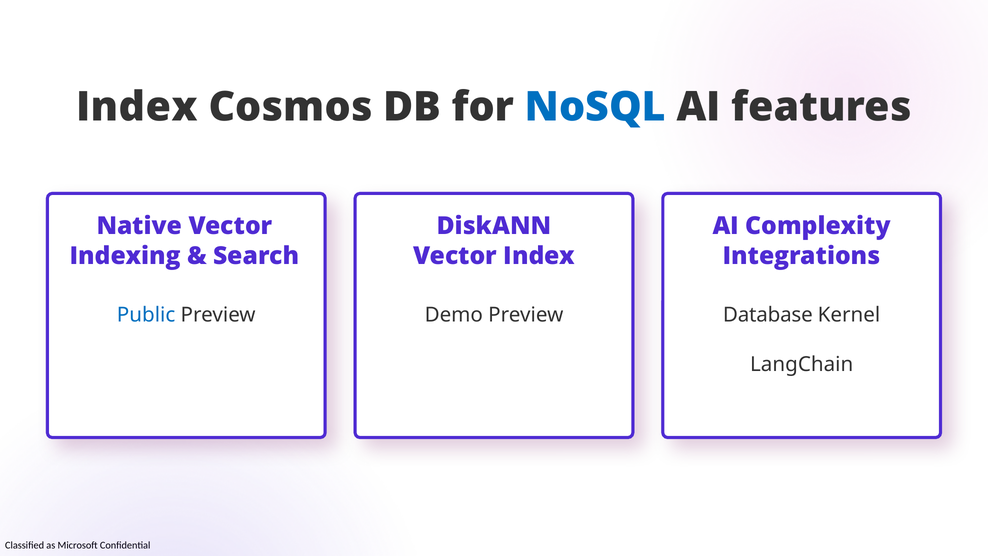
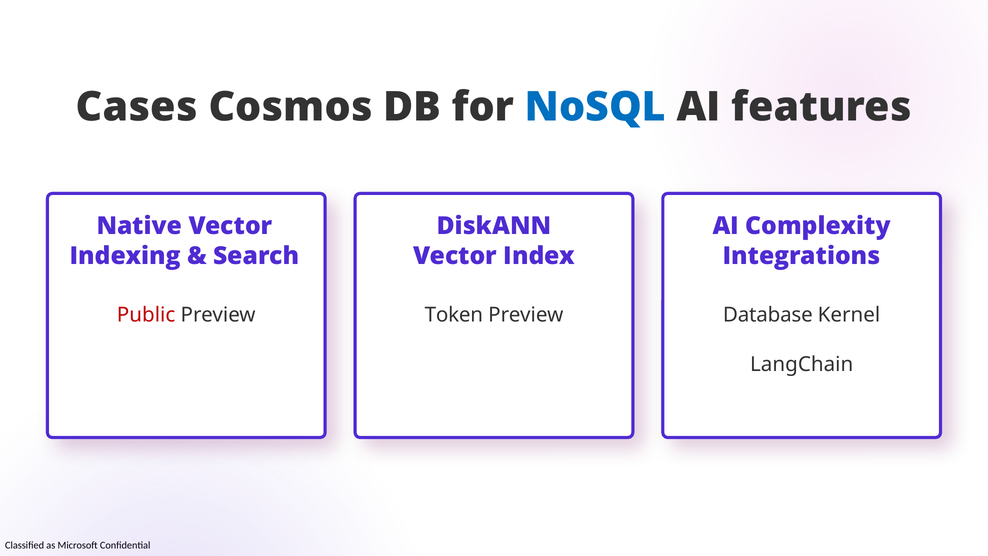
Index at (137, 107): Index -> Cases
Public colour: blue -> red
Demo: Demo -> Token
